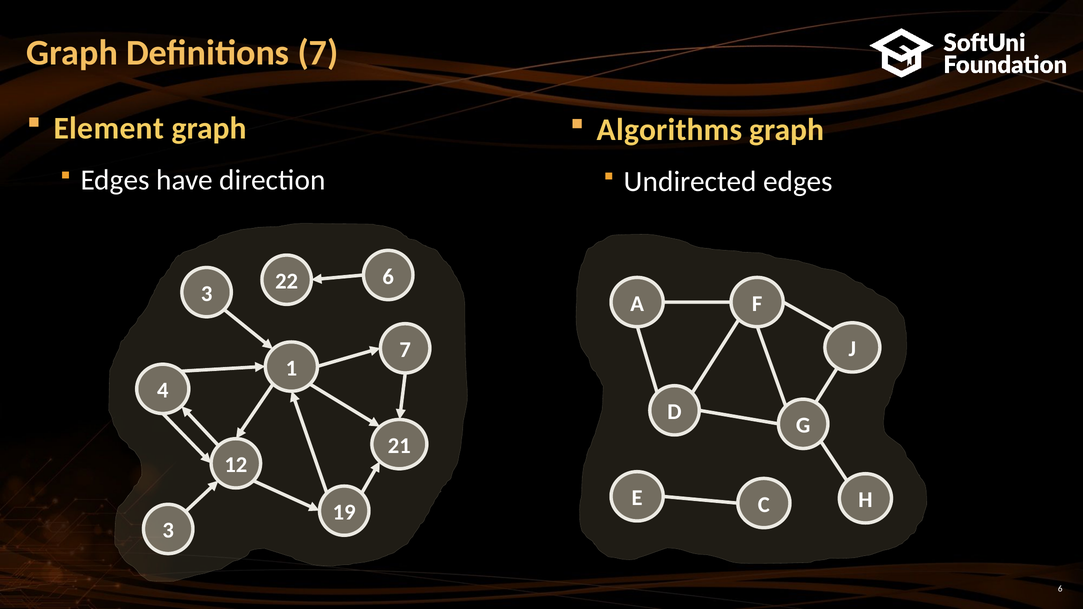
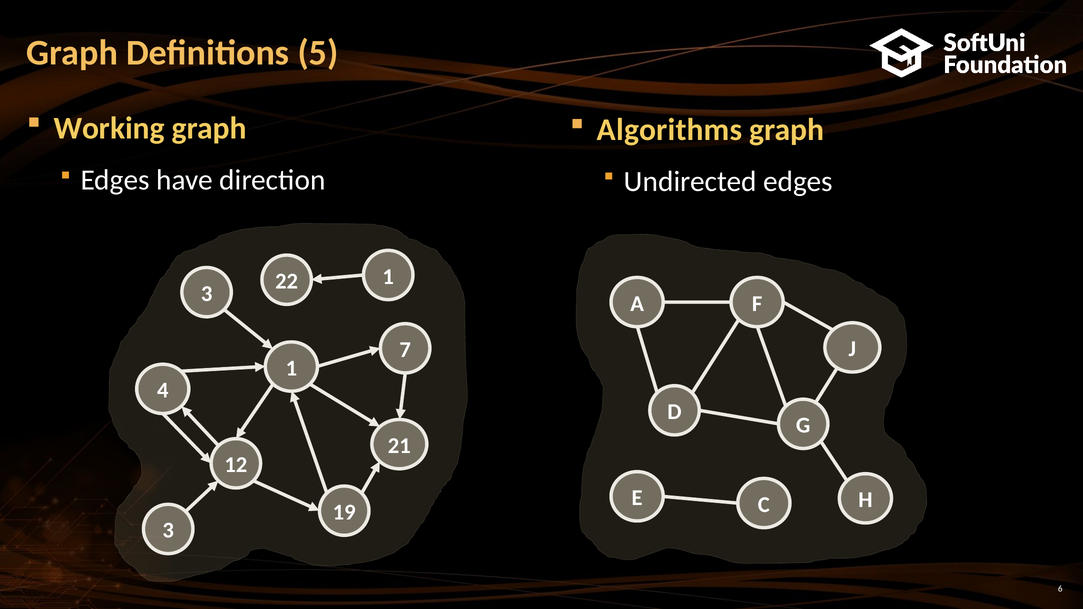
Definitions 7: 7 -> 5
Element: Element -> Working
22 6: 6 -> 1
